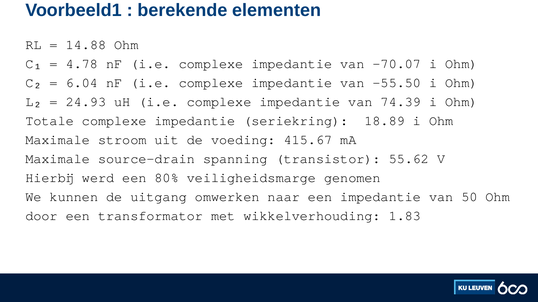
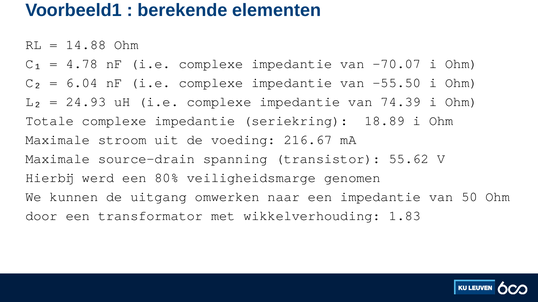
415.67: 415.67 -> 216.67
